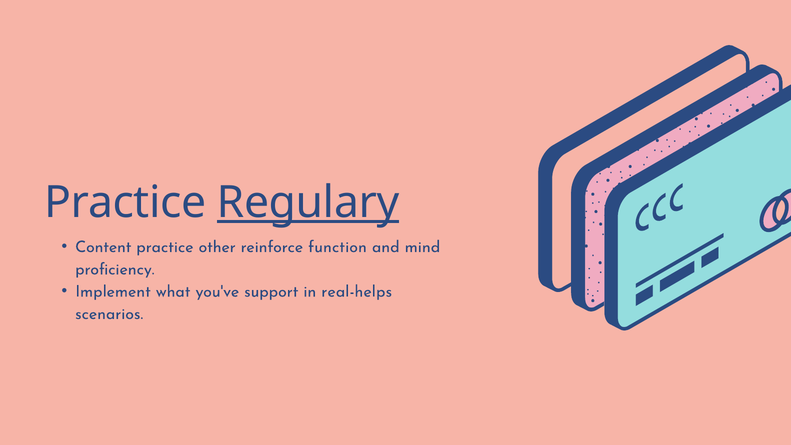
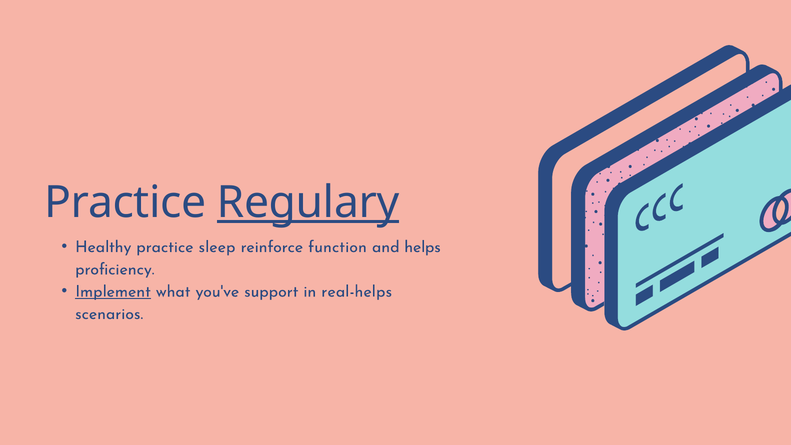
Content: Content -> Healthy
other: other -> sleep
mind: mind -> helps
Implement underline: none -> present
